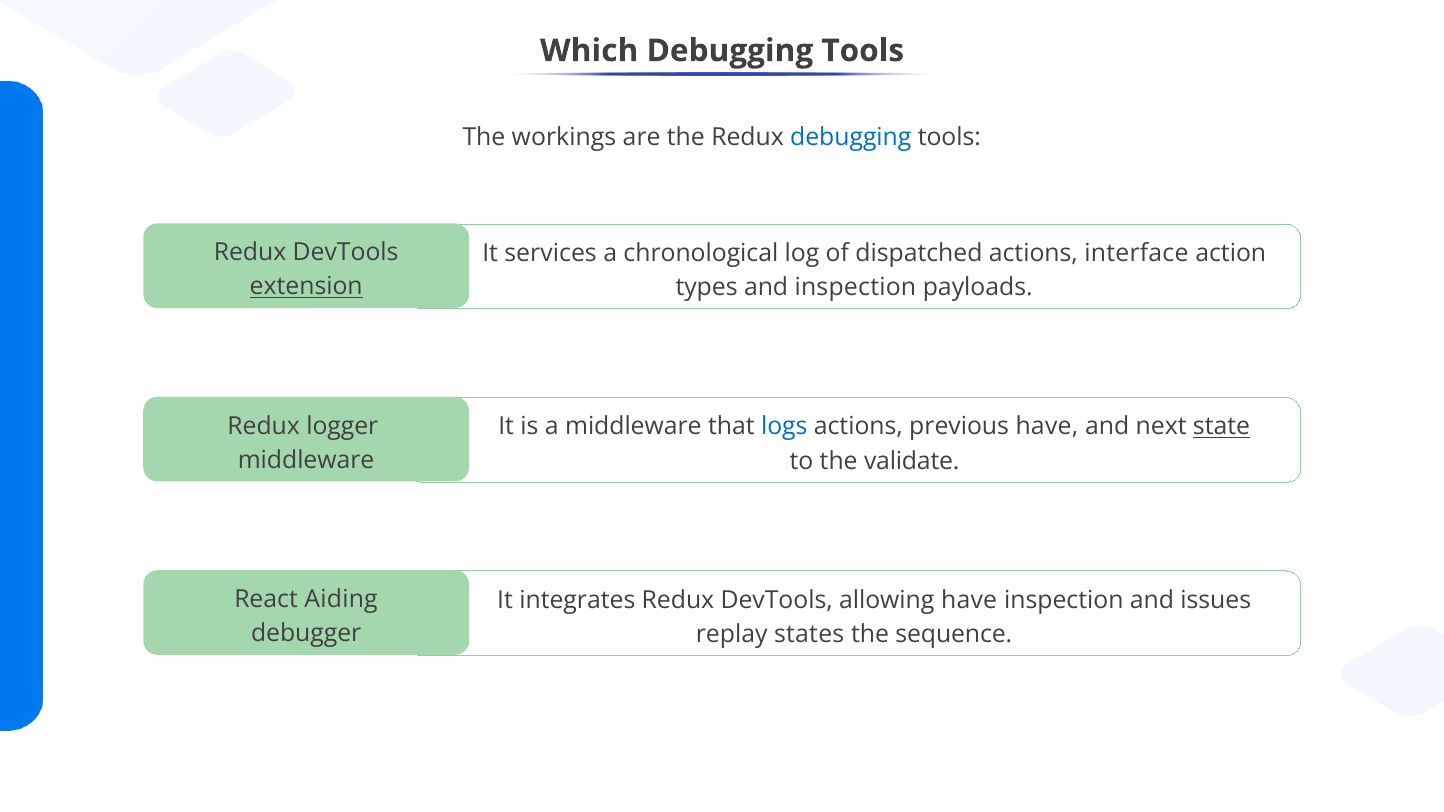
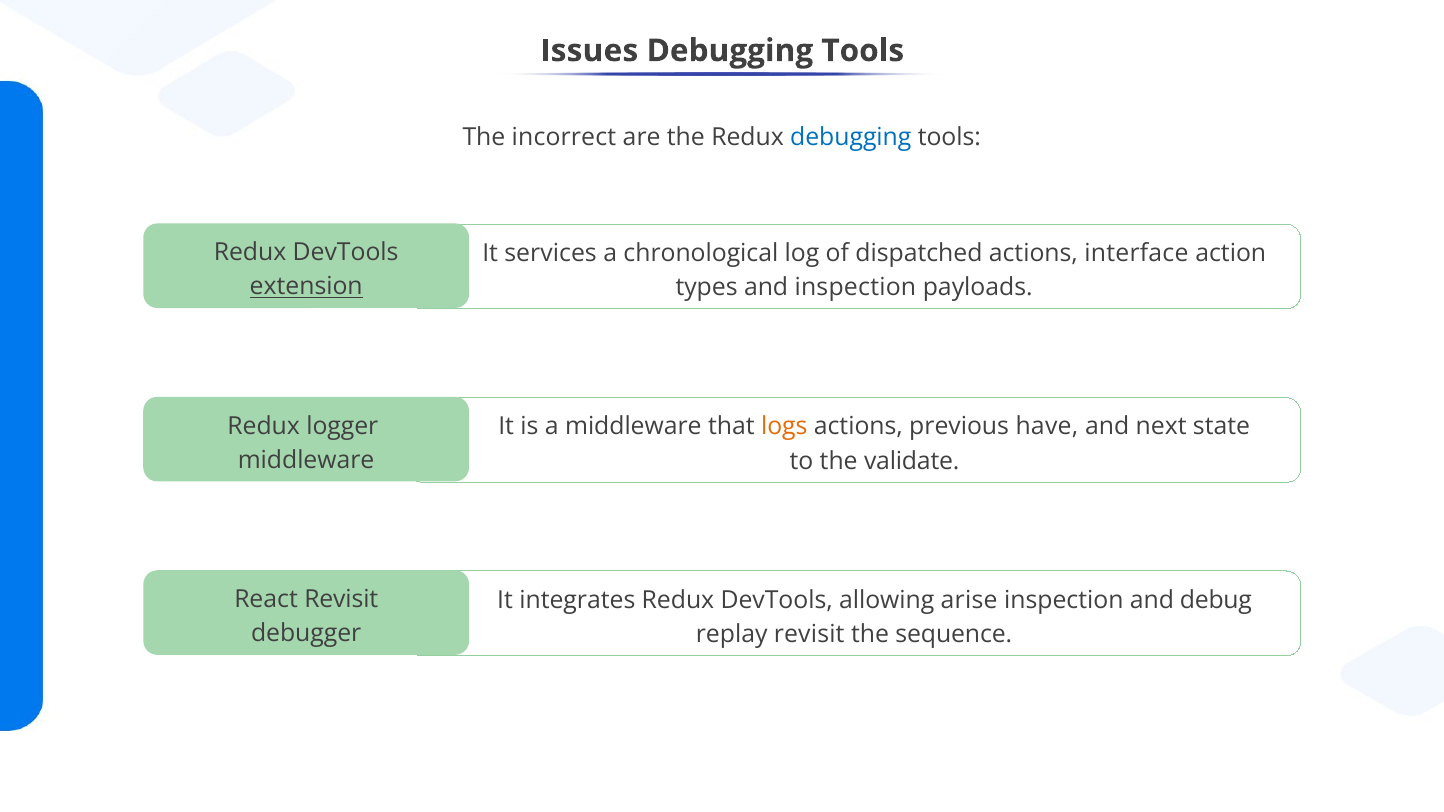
Which: Which -> Issues
workings: workings -> incorrect
logs colour: blue -> orange
state underline: present -> none
React Aiding: Aiding -> Revisit
allowing have: have -> arise
issues: issues -> debug
replay states: states -> revisit
